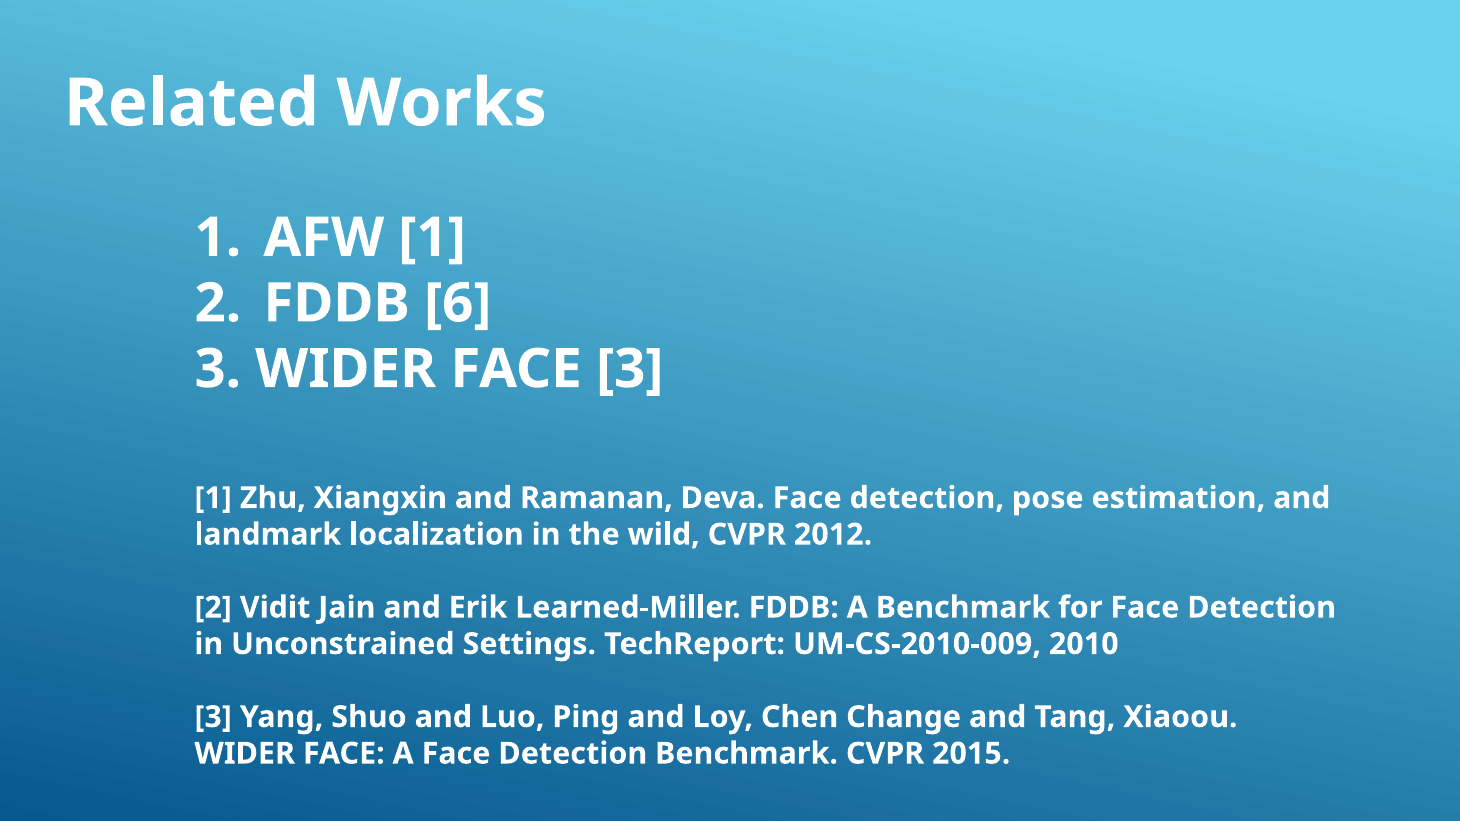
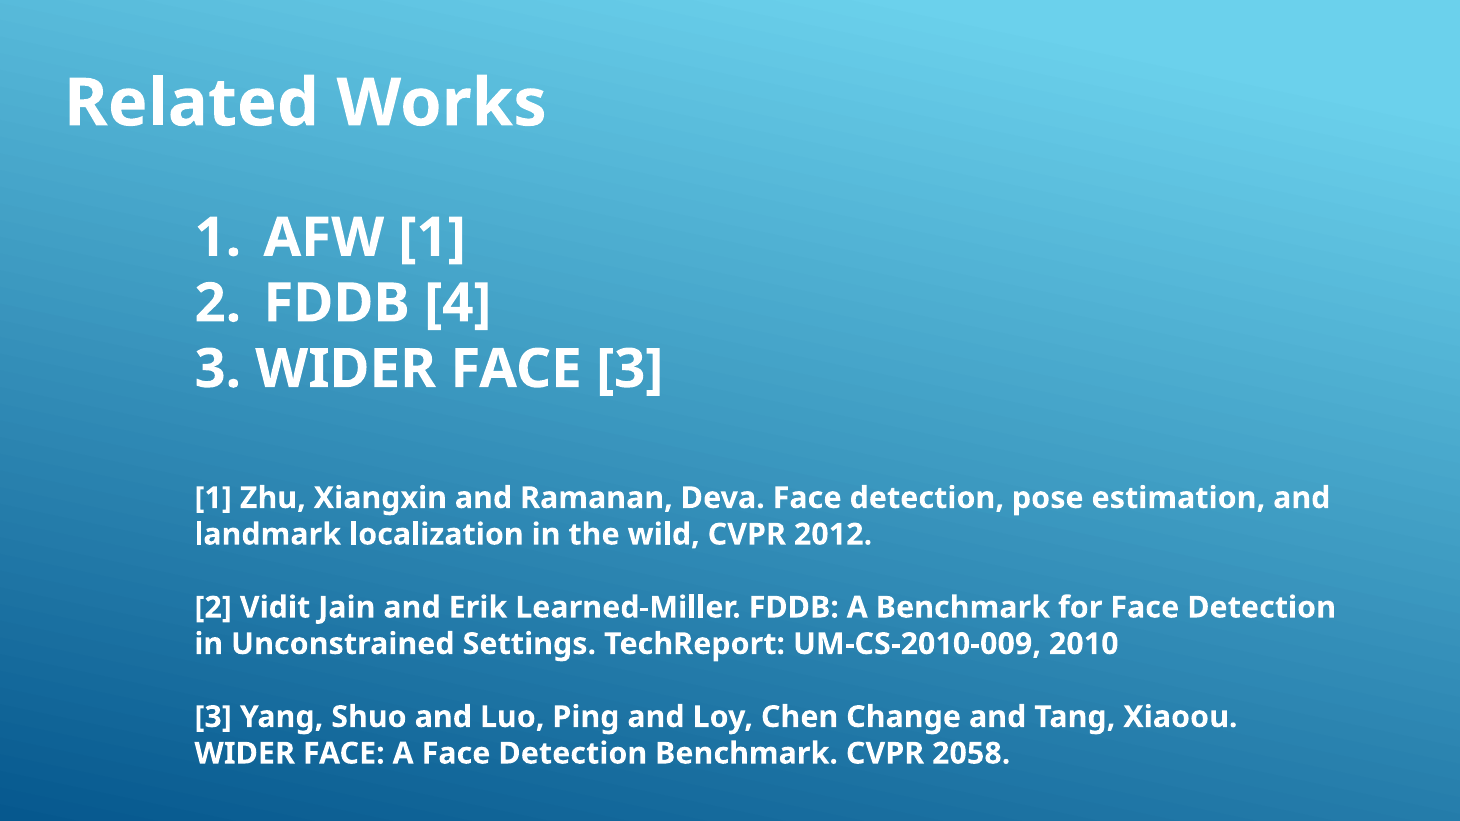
6: 6 -> 4
2015: 2015 -> 2058
